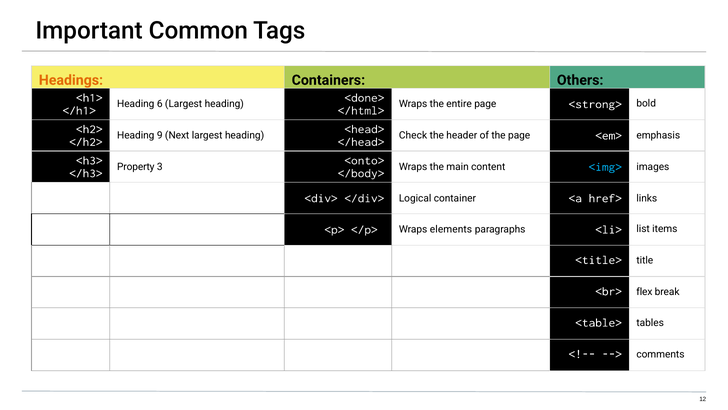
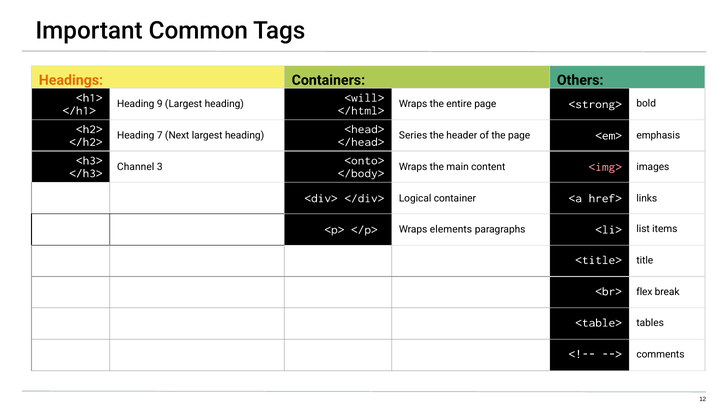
6: 6 -> 9
<done>: <done> -> <will>
9: 9 -> 7
Check: Check -> Series
Property: Property -> Channel
<img> colour: light blue -> pink
